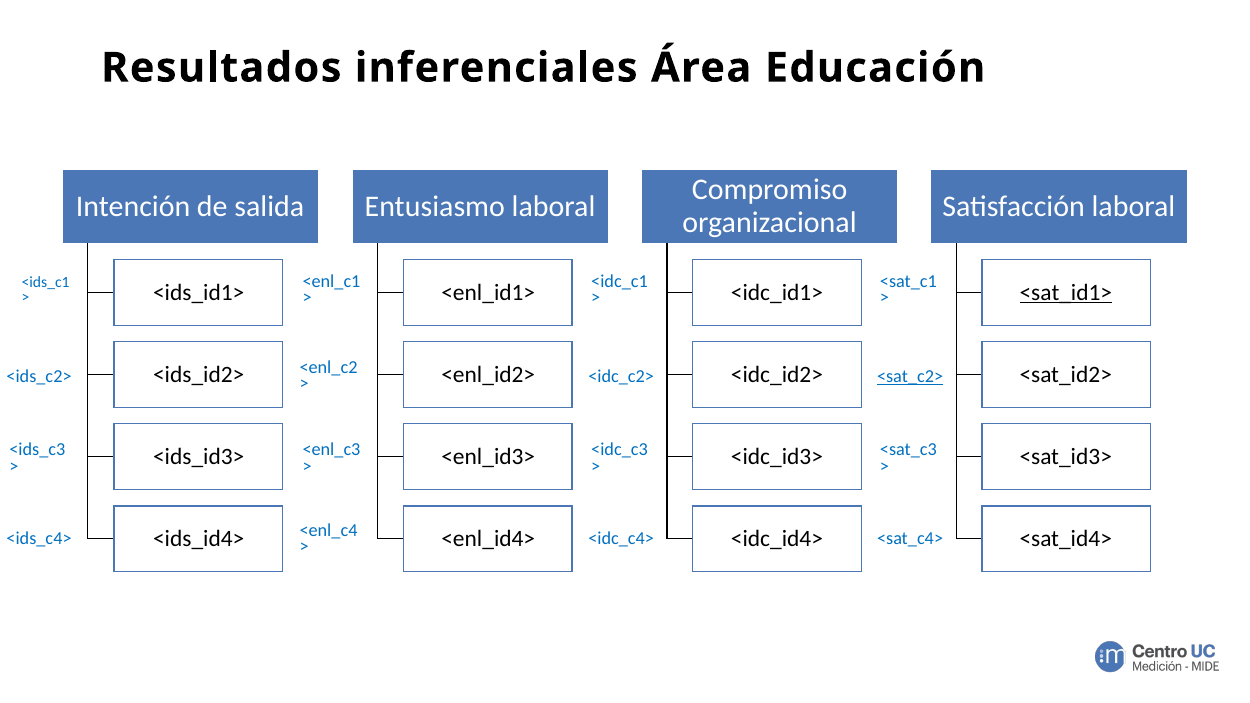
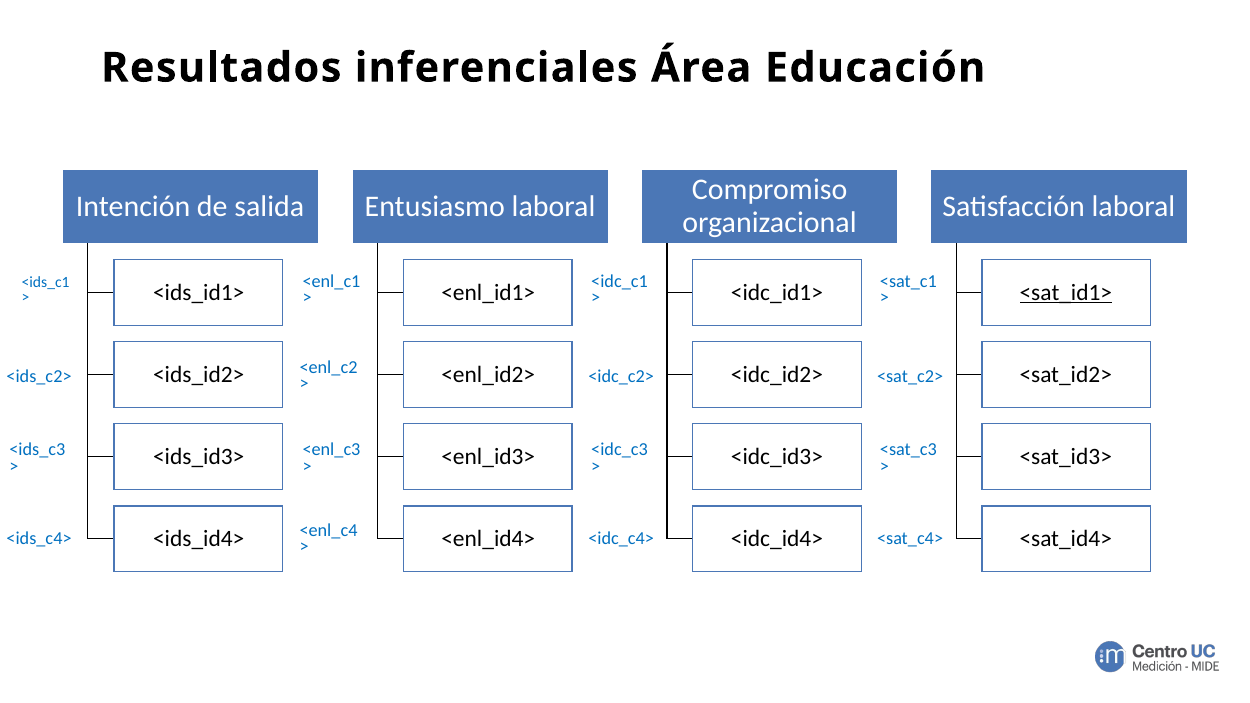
<sat_c2> underline: present -> none
